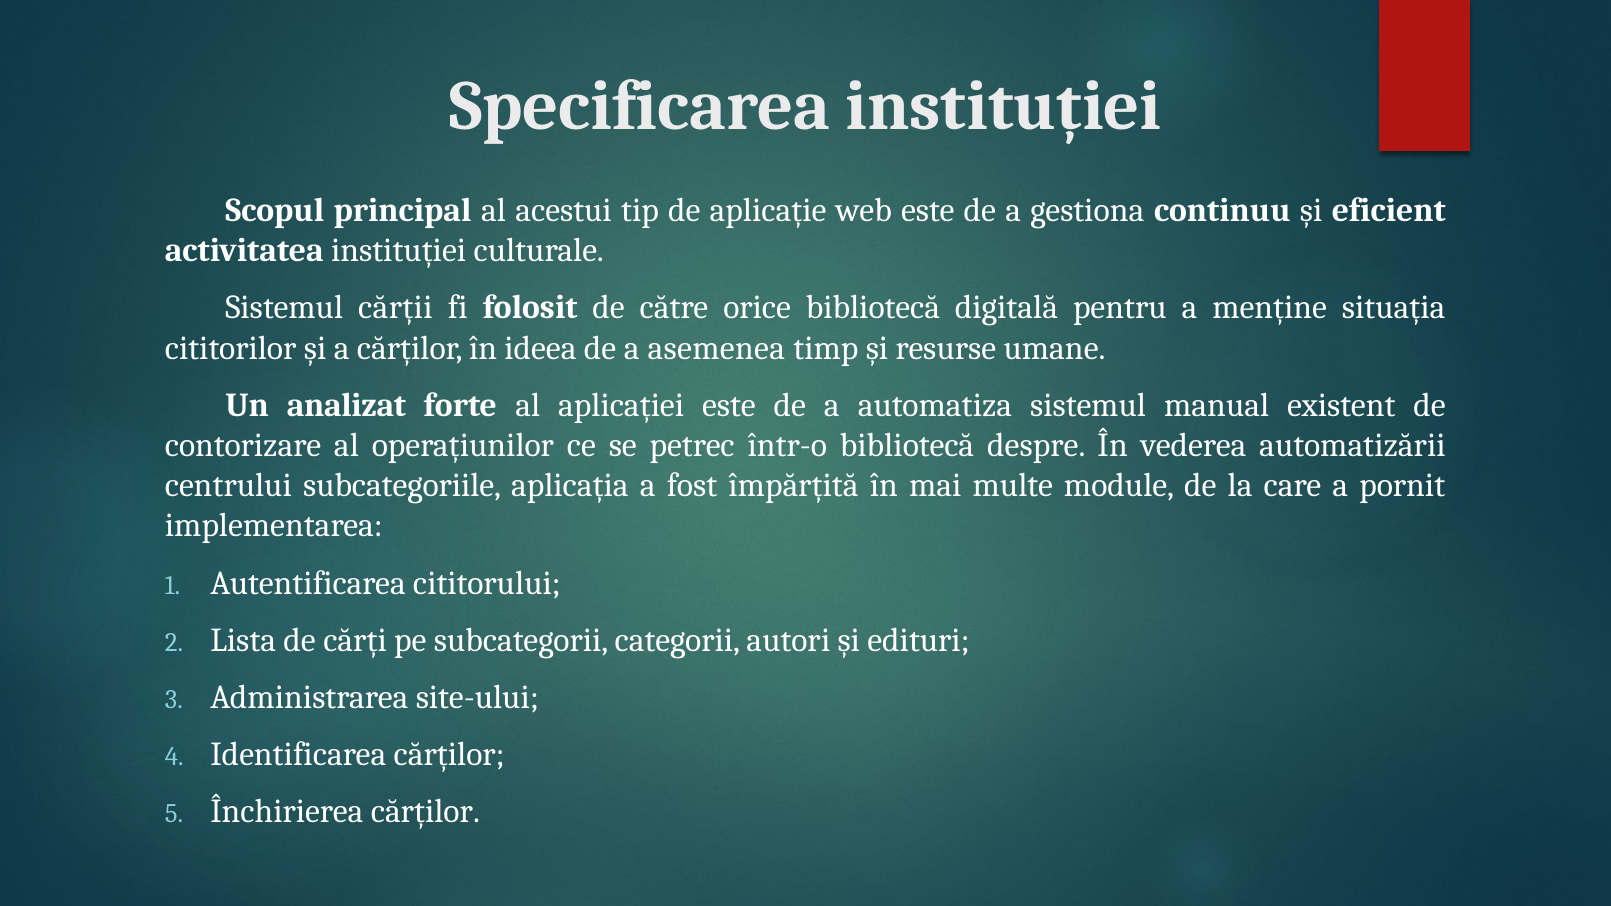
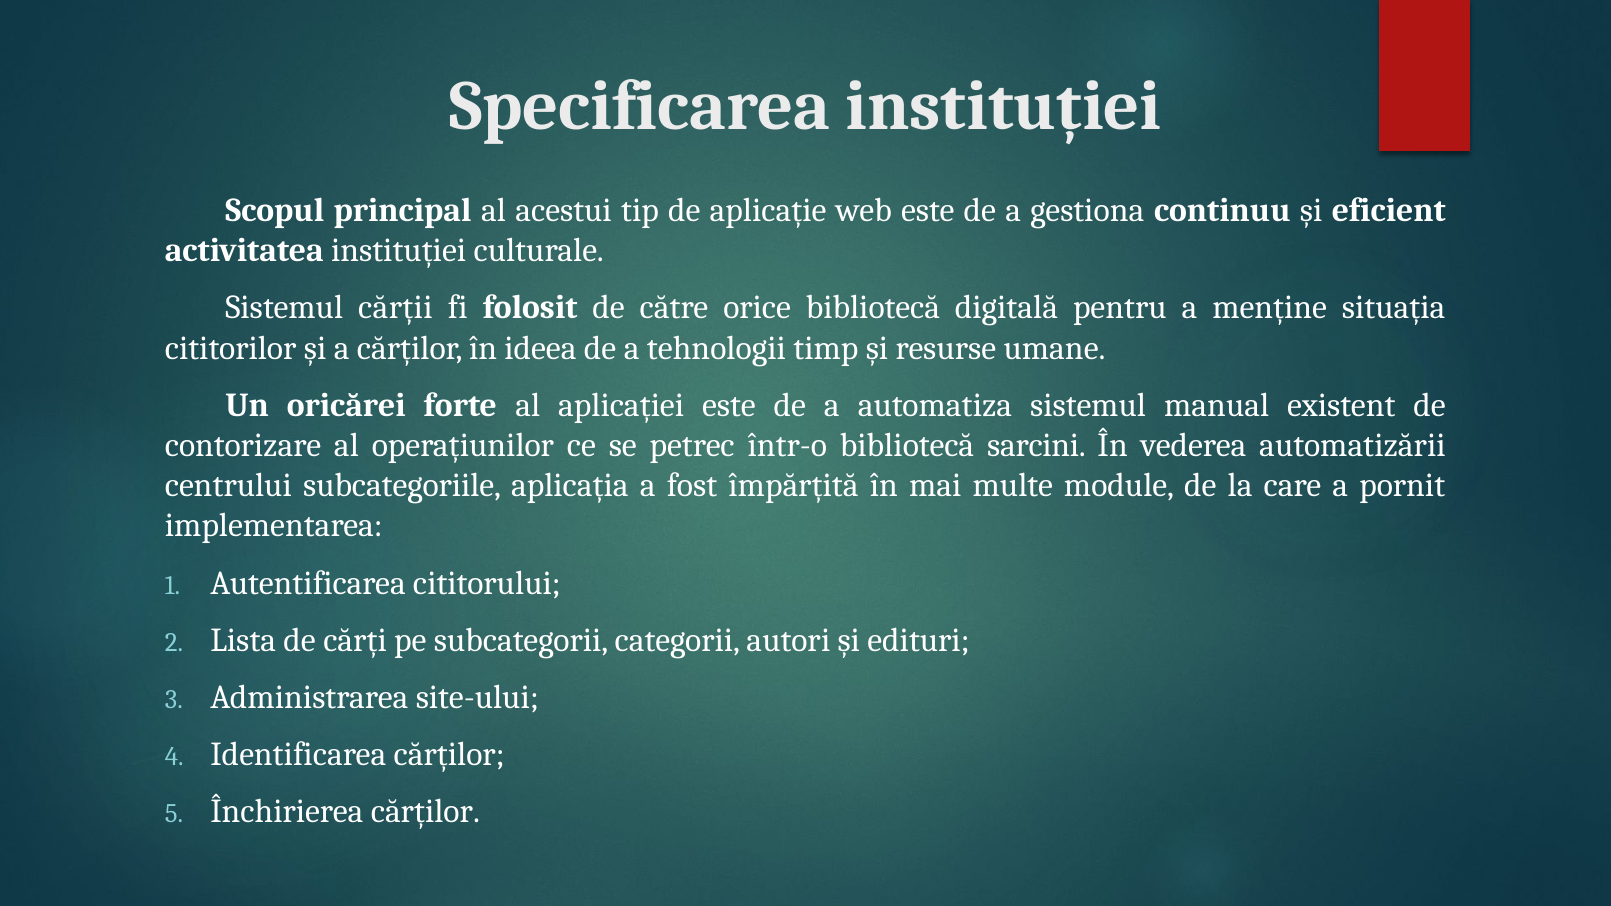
asemenea: asemenea -> tehnologii
analizat: analizat -> oricărei
despre: despre -> sarcini
